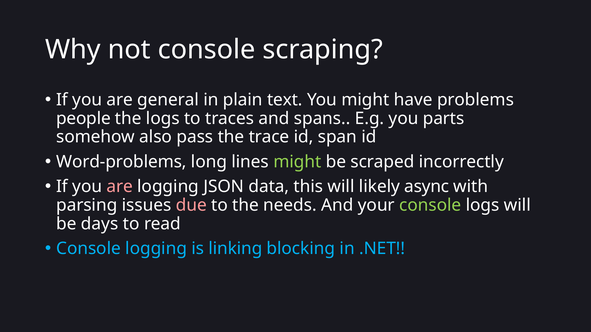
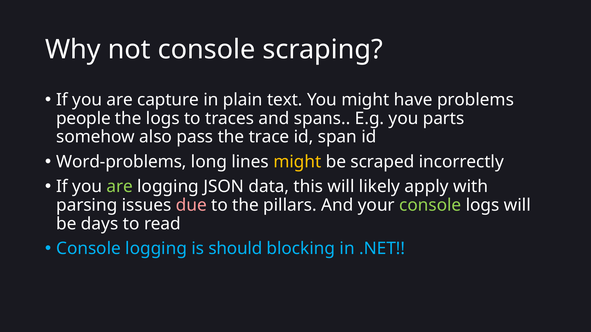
general: general -> capture
might at (297, 162) colour: light green -> yellow
are at (120, 187) colour: pink -> light green
async: async -> apply
needs: needs -> pillars
linking: linking -> should
